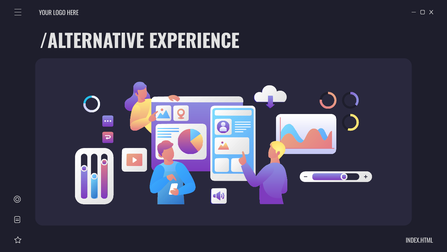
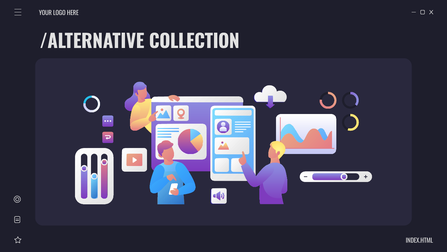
EXPERIENCE: EXPERIENCE -> COLLECTION
